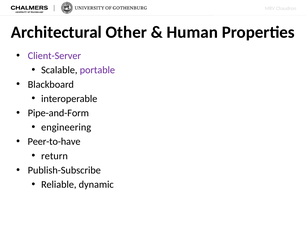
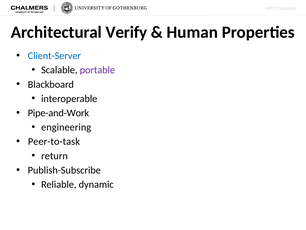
Other: Other -> Verify
Client-Server colour: purple -> blue
Pipe-and-Form: Pipe-and-Form -> Pipe-and-Work
Peer-to-have: Peer-to-have -> Peer-to-task
